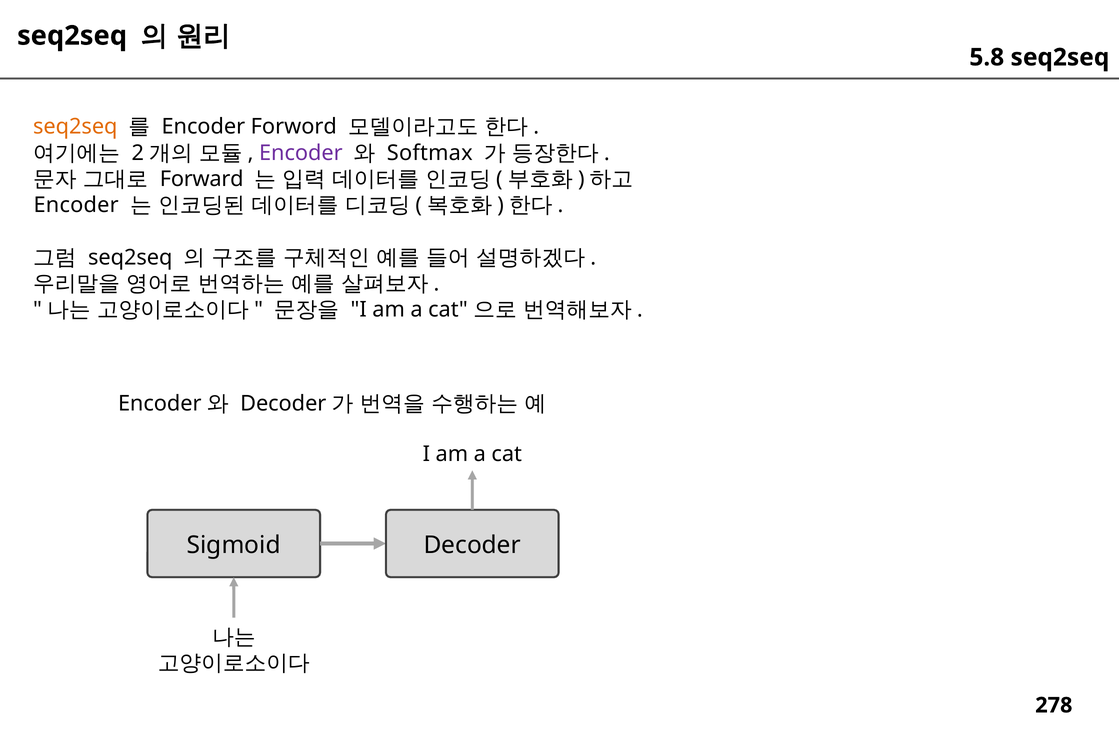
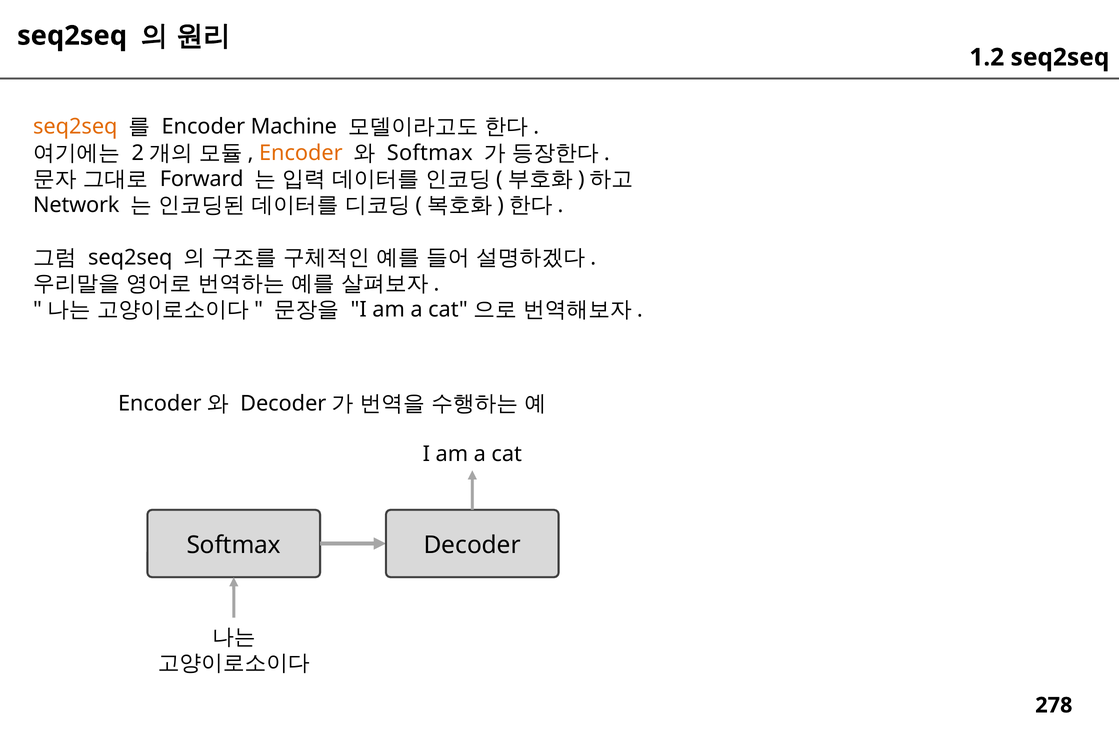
5.8: 5.8 -> 1.2
Forword: Forword -> Machine
Encoder at (301, 153) colour: purple -> orange
Encoder at (76, 205): Encoder -> Network
Sigmoid at (234, 545): Sigmoid -> Softmax
